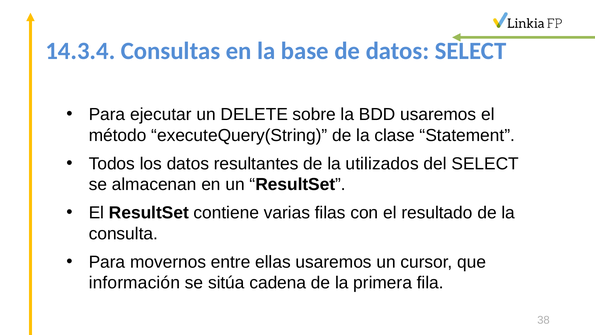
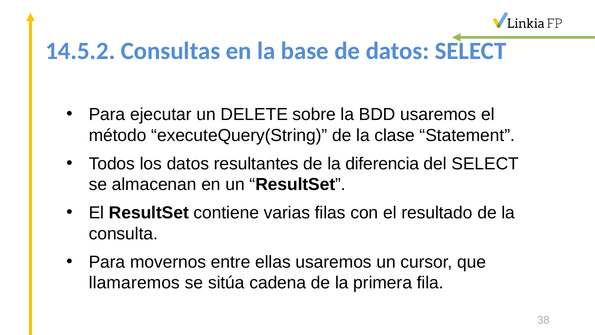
14.3.4: 14.3.4 -> 14.5.2
utilizados: utilizados -> diferencia
información: información -> llamaremos
